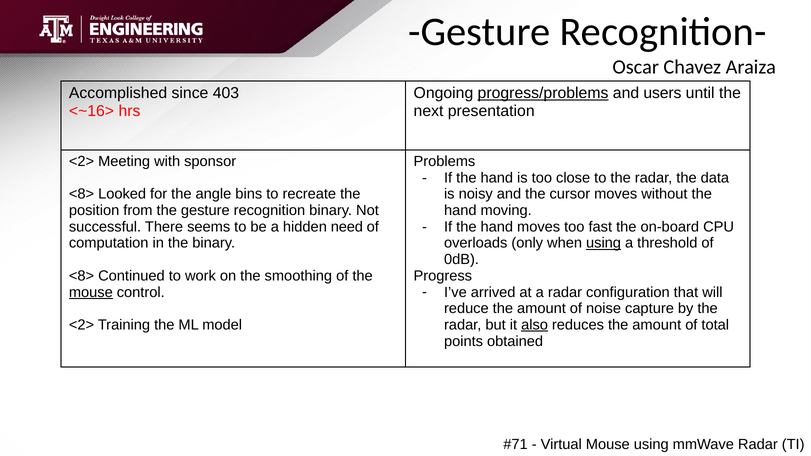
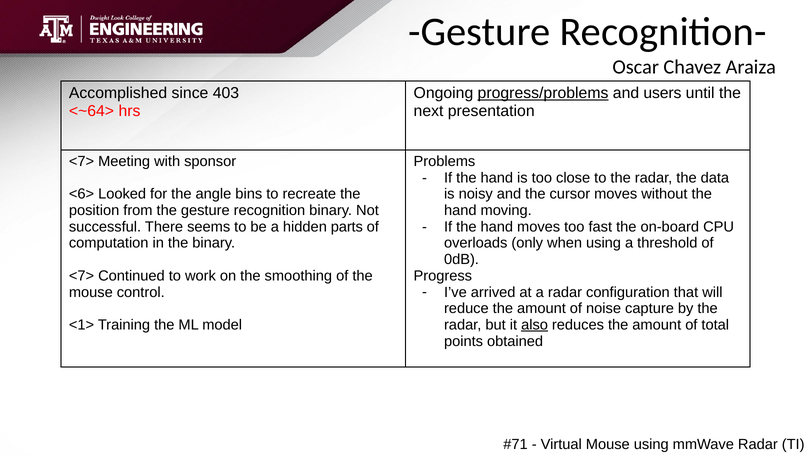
<~16>: <~16> -> <~64>
<2> at (82, 162): <2> -> <7>
<8> at (82, 194): <8> -> <6>
need: need -> parts
using at (604, 243) underline: present -> none
<8> at (82, 276): <8> -> <7>
mouse at (91, 292) underline: present -> none
<2> at (82, 325): <2> -> <1>
